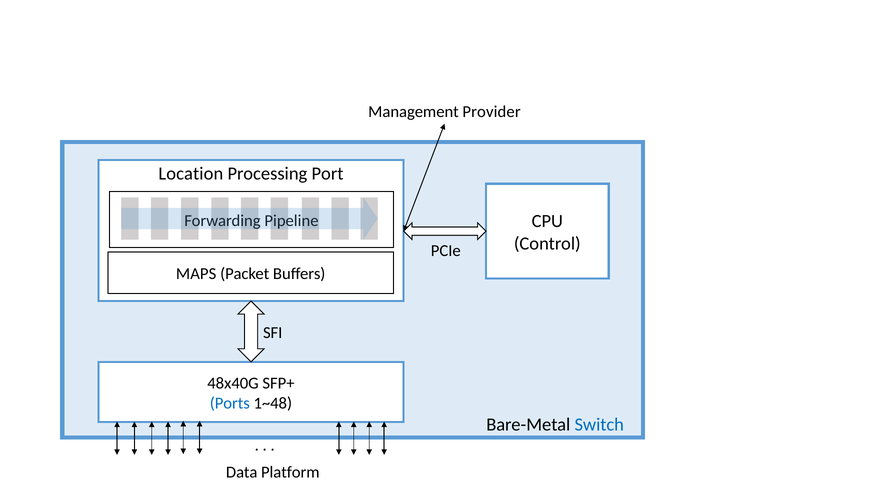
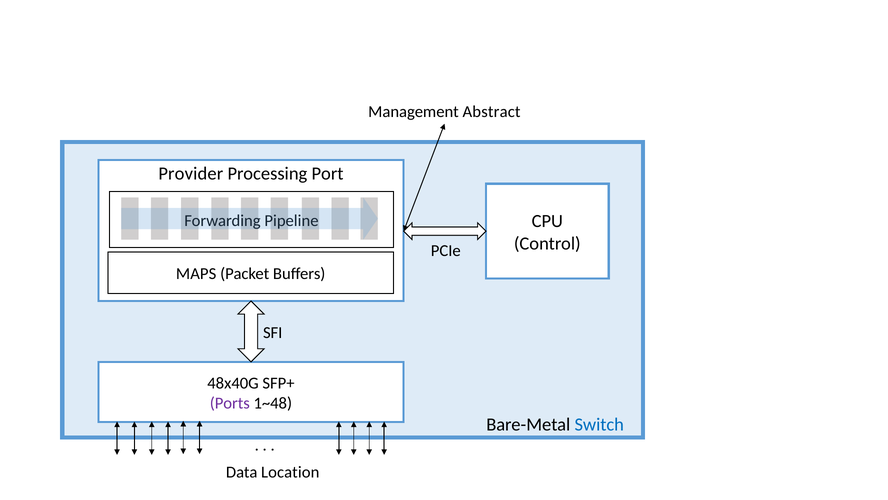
Provider: Provider -> Abstract
Location: Location -> Provider
Ports colour: blue -> purple
Platform: Platform -> Location
